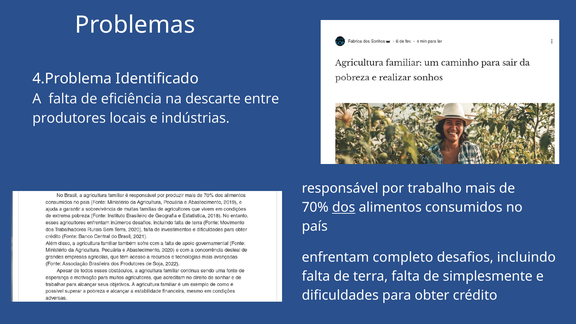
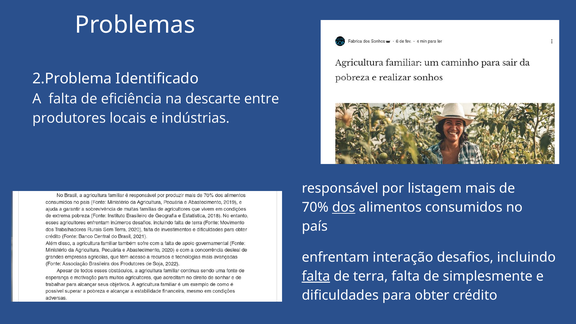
4.Problema: 4.Problema -> 2.Problema
trabalho: trabalho -> listagem
completo: completo -> interação
falta at (316, 276) underline: none -> present
